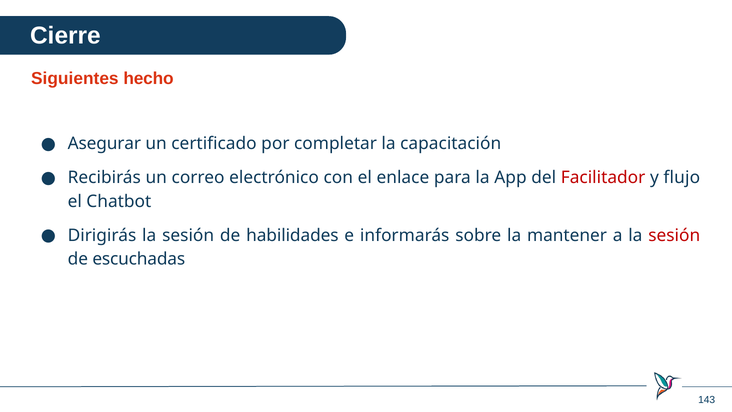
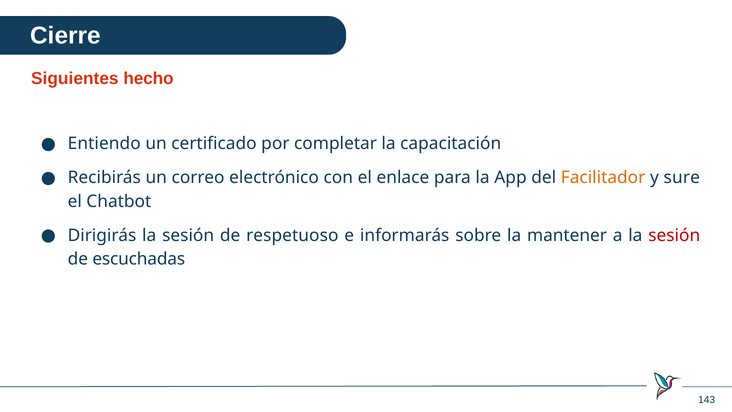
Asegurar: Asegurar -> Entiendo
Facilitador colour: red -> orange
flujo: flujo -> sure
habilidades: habilidades -> respetuoso
